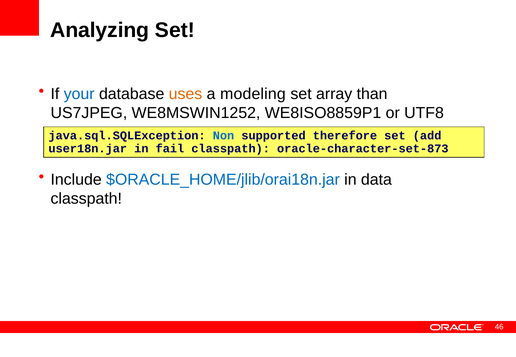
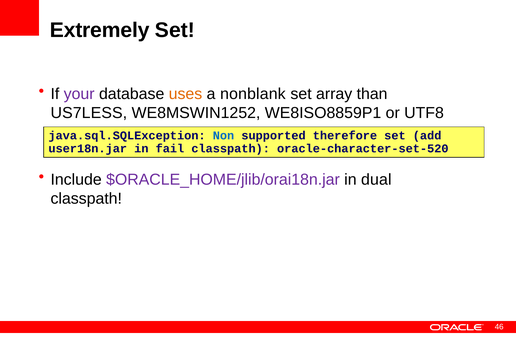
Analyzing: Analyzing -> Extremely
your colour: blue -> purple
modeling: modeling -> nonblank
US7JPEG: US7JPEG -> US7LESS
oracle-character-set-873: oracle-character-set-873 -> oracle-character-set-520
$ORACLE_HOME/jlib/orai18n.jar colour: blue -> purple
data: data -> dual
